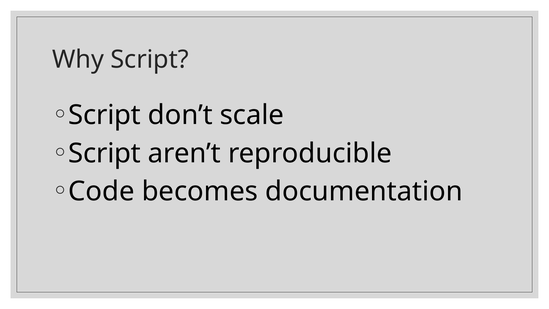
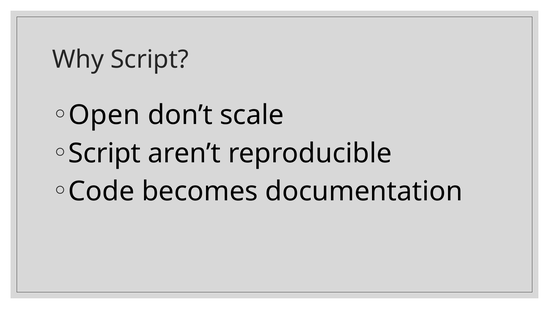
Script at (105, 115): Script -> Open
